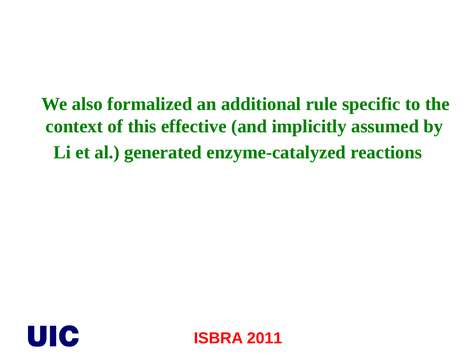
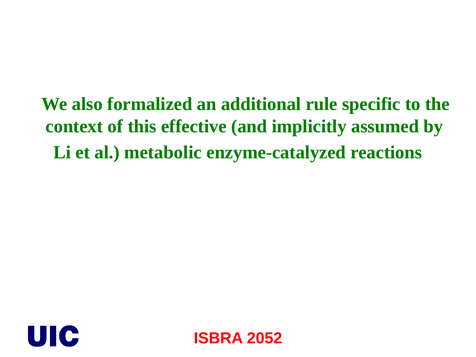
generated: generated -> metabolic
2011: 2011 -> 2052
